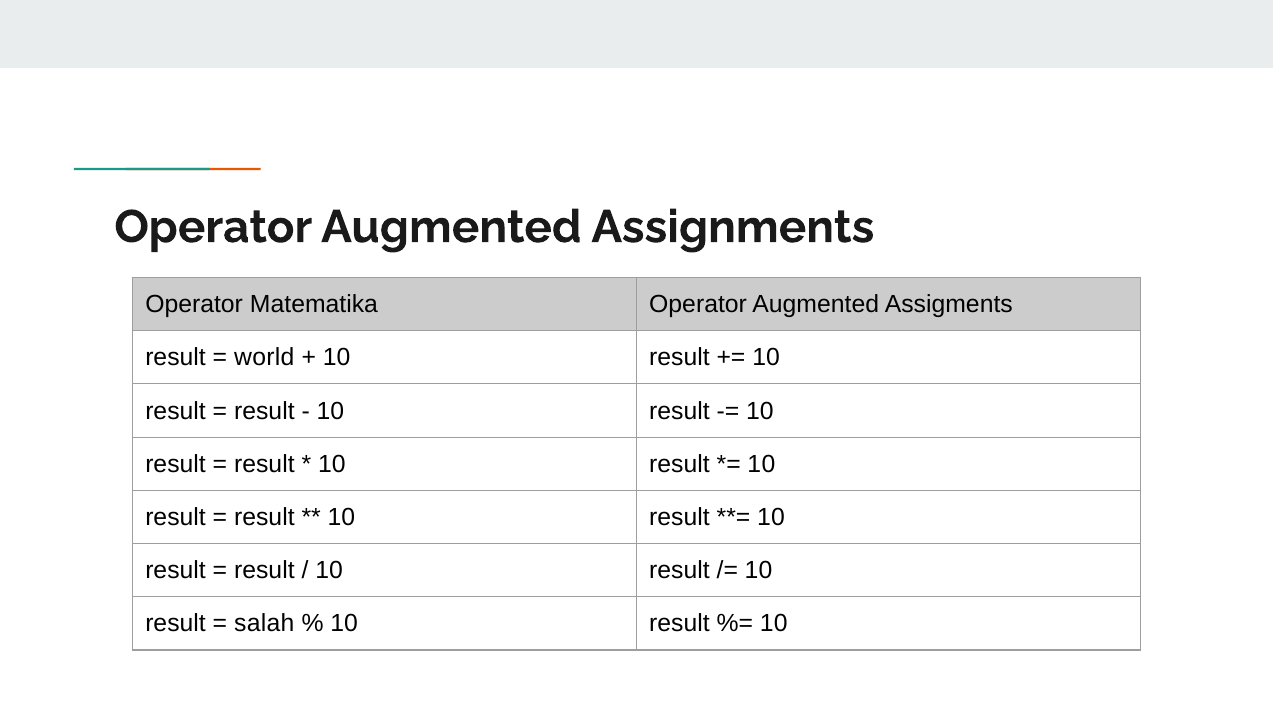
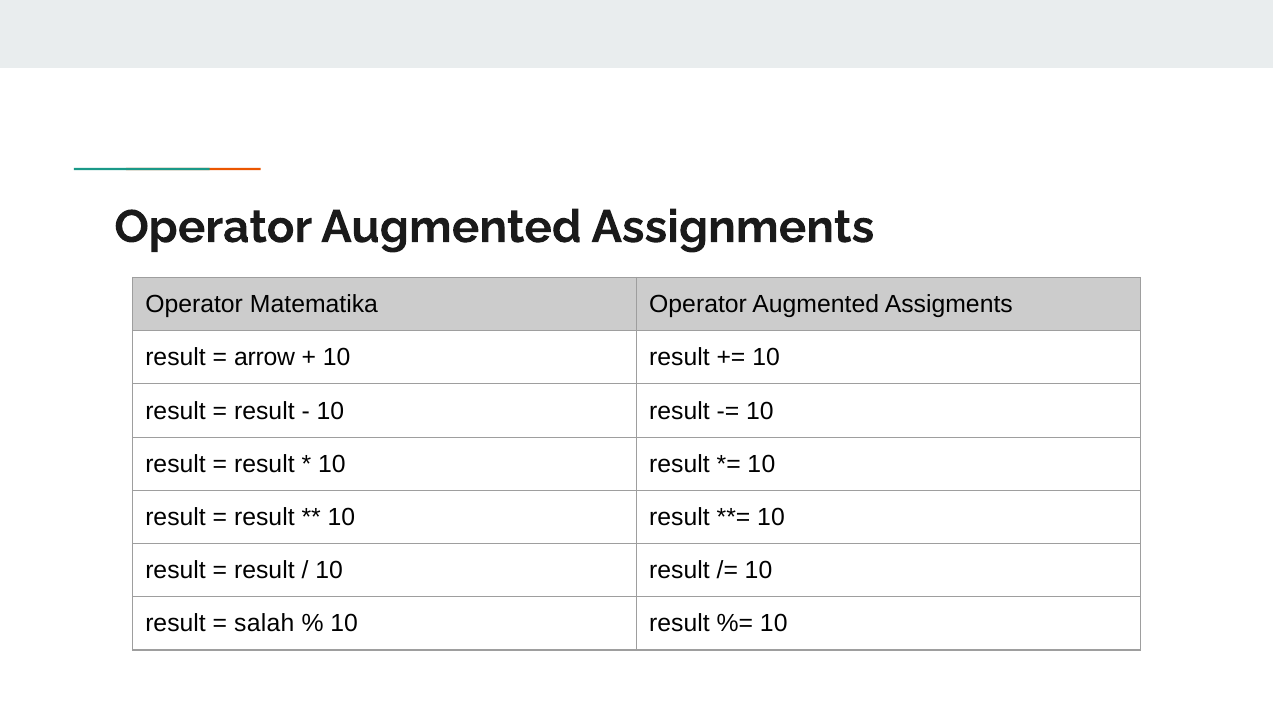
world: world -> arrow
